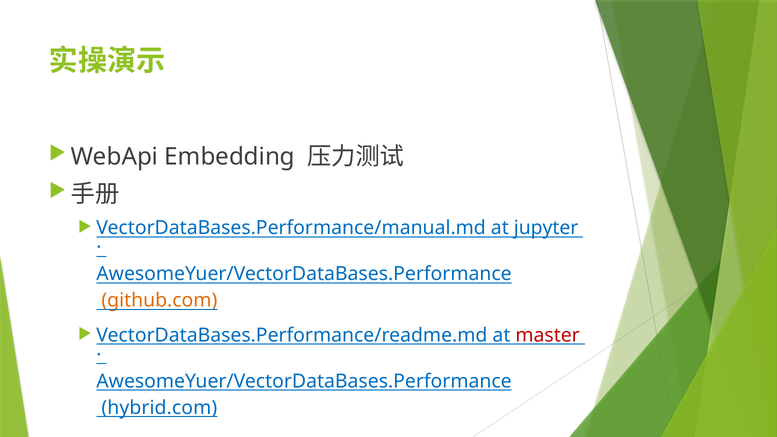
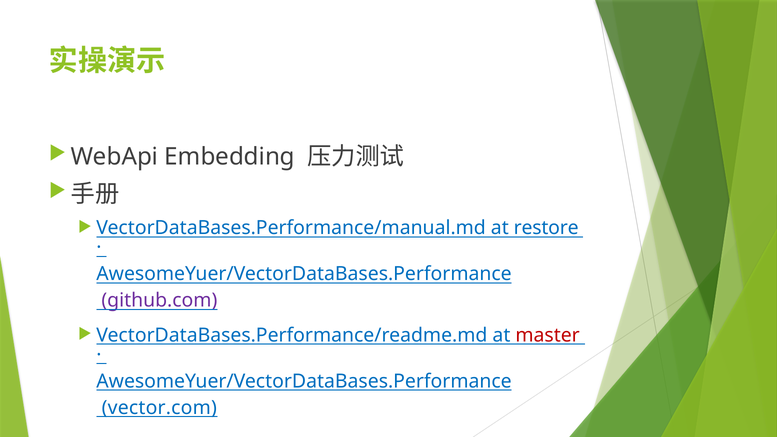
jupyter: jupyter -> restore
github.com colour: orange -> purple
hybrid.com: hybrid.com -> vector.com
